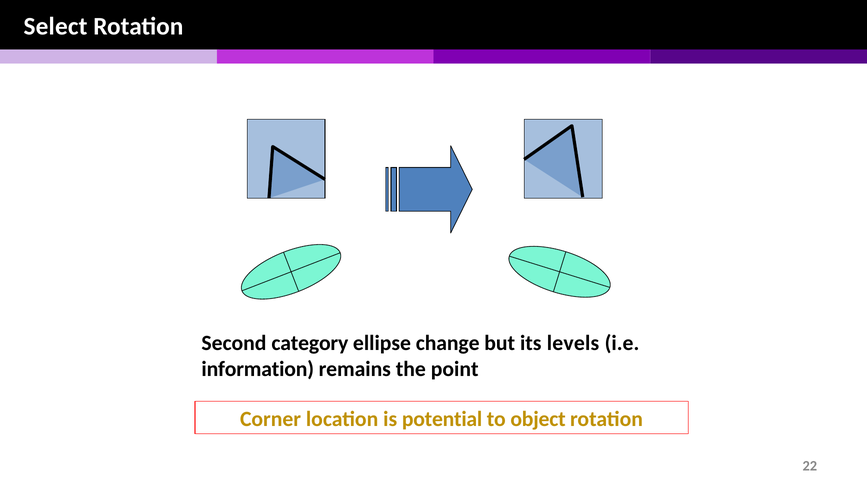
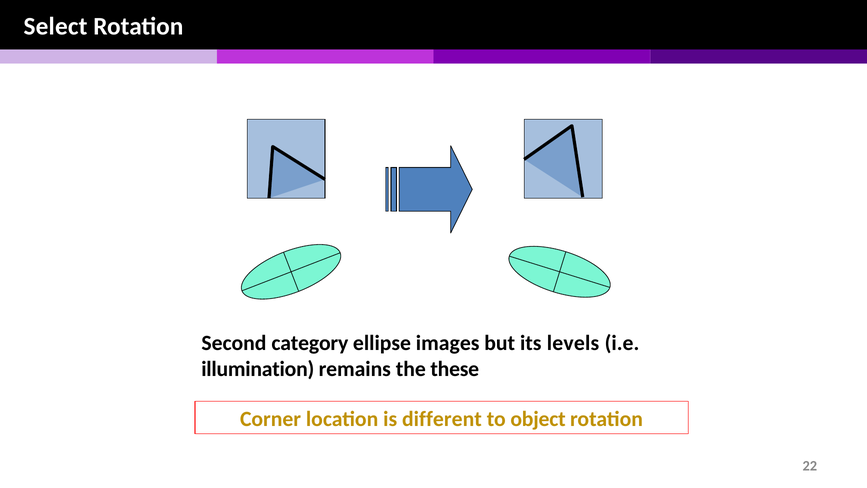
change: change -> images
information: information -> illumination
point: point -> these
potential: potential -> different
